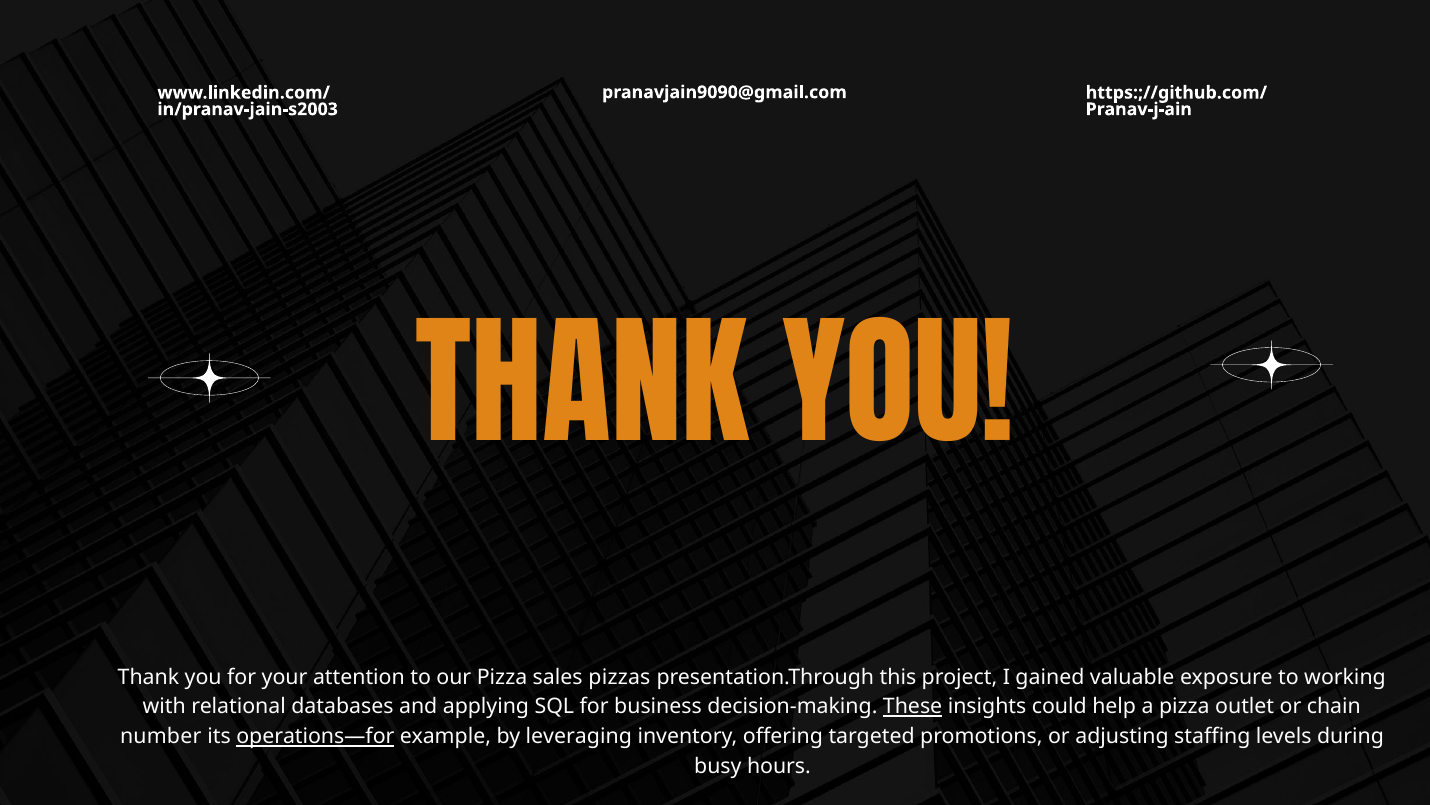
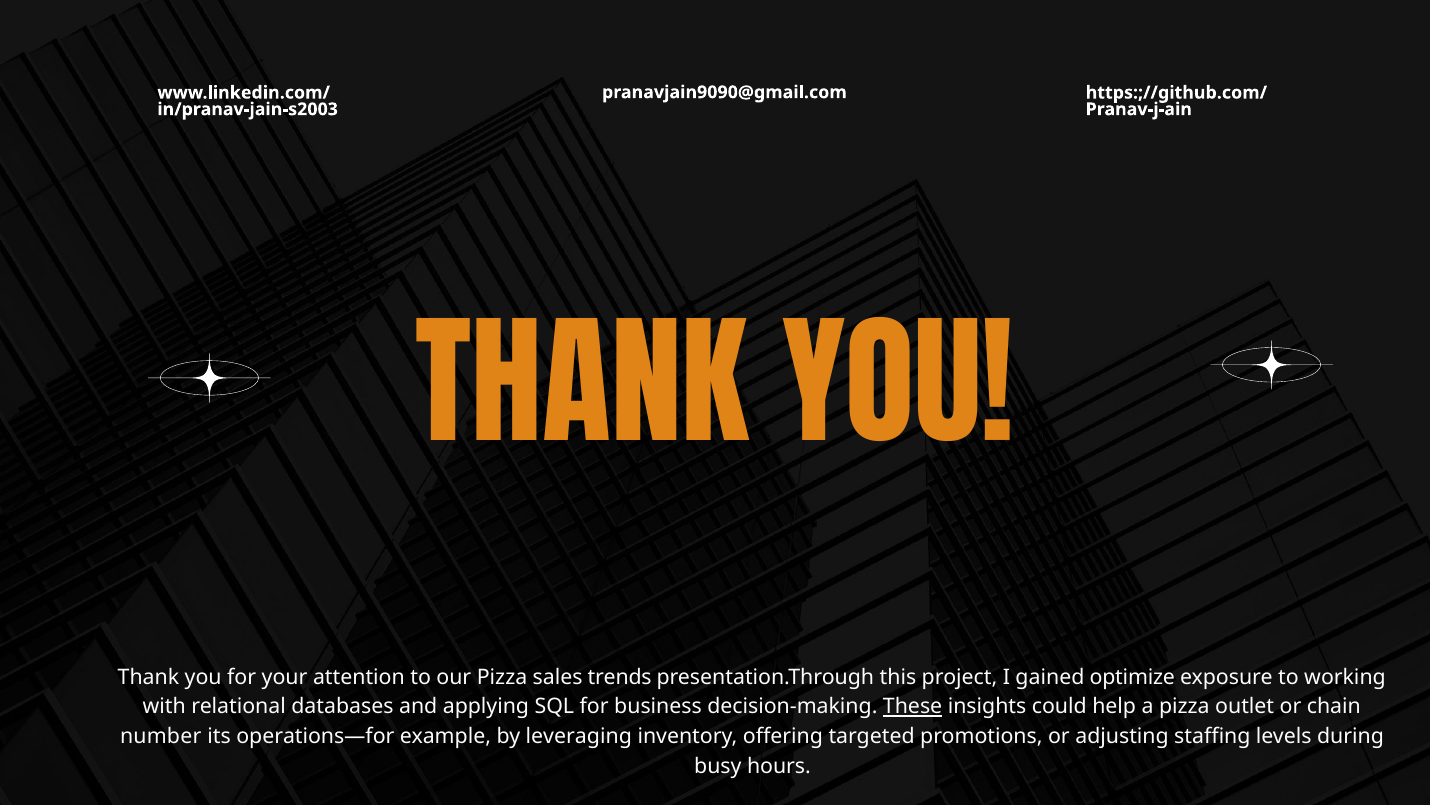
pizzas: pizzas -> trends
valuable: valuable -> optimize
operations—for underline: present -> none
